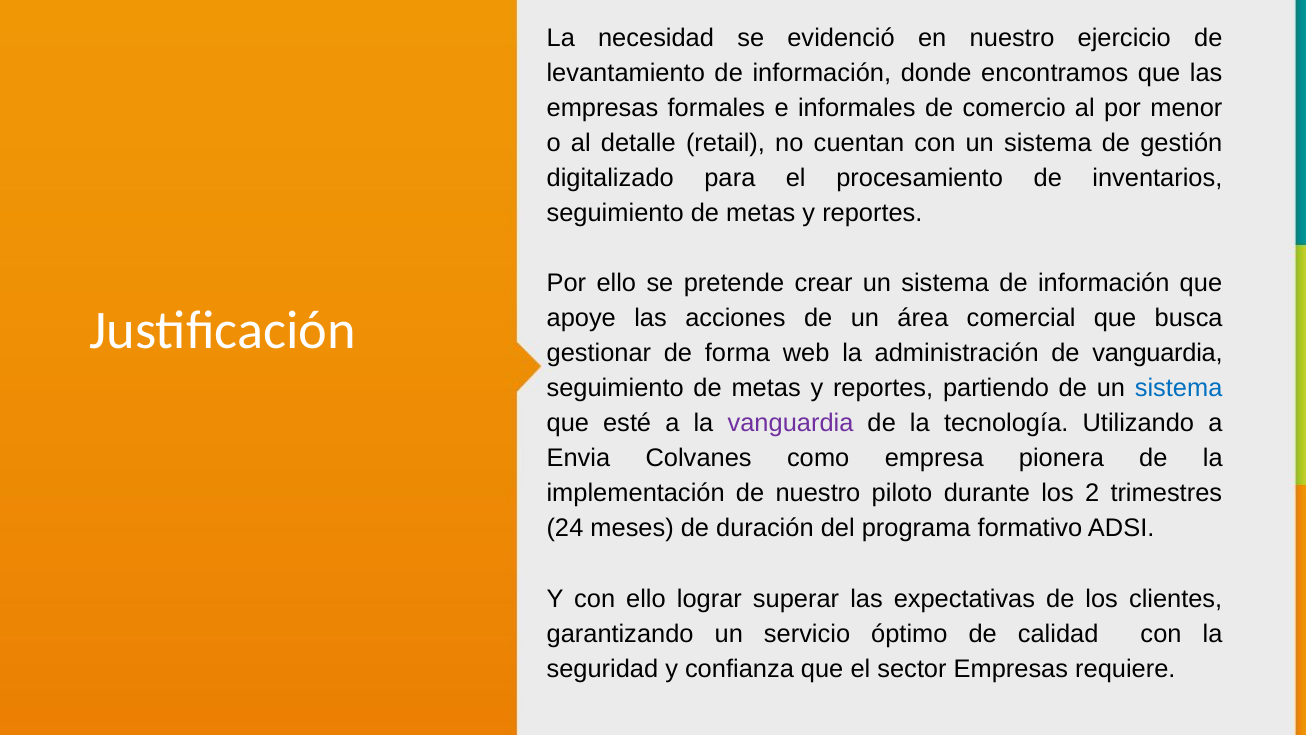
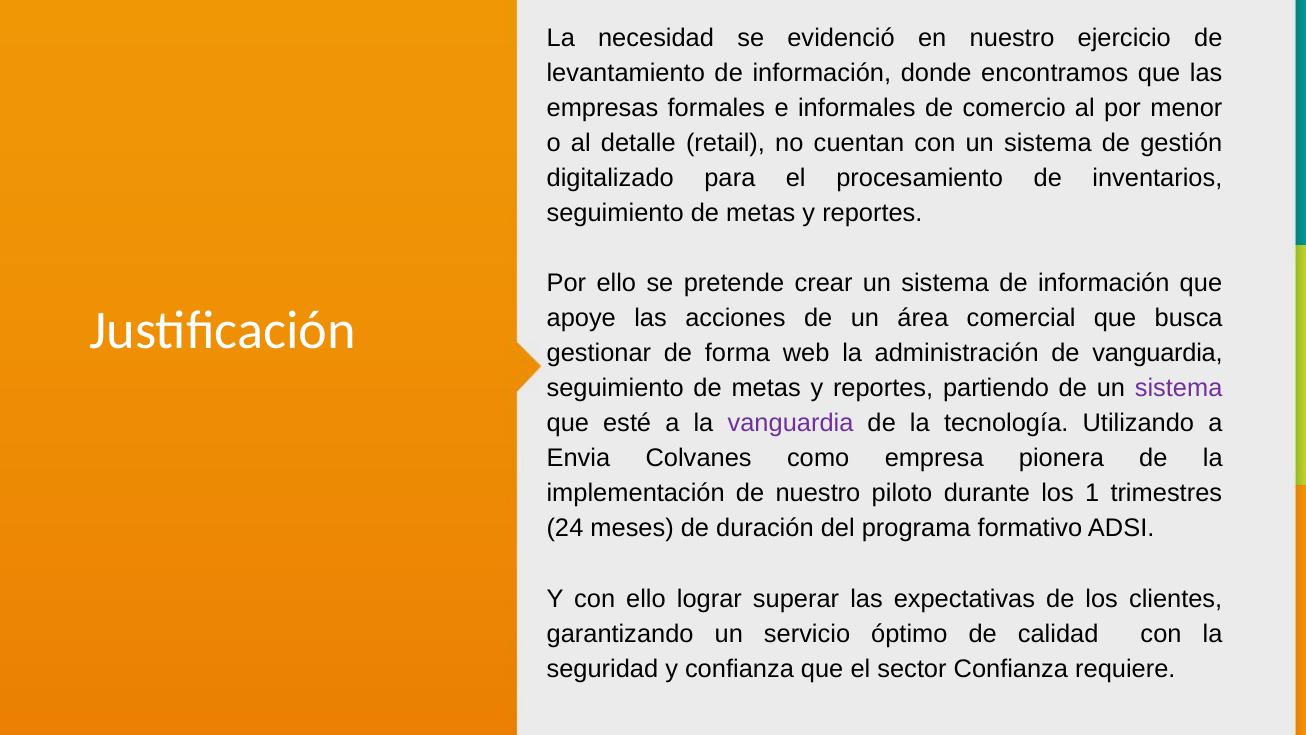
sistema at (1179, 388) colour: blue -> purple
2: 2 -> 1
sector Empresas: Empresas -> Confianza
